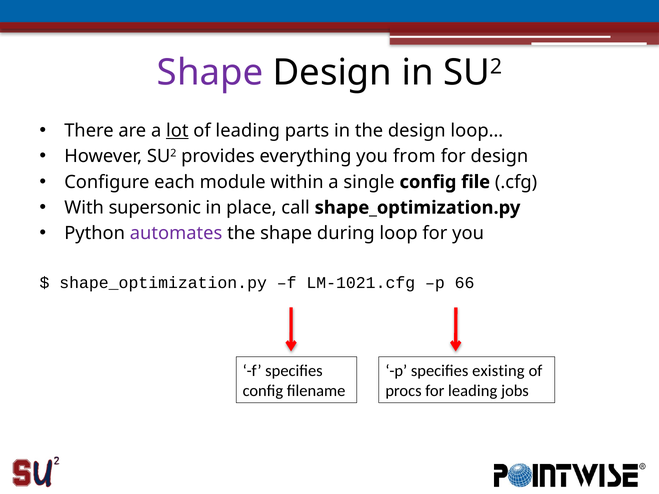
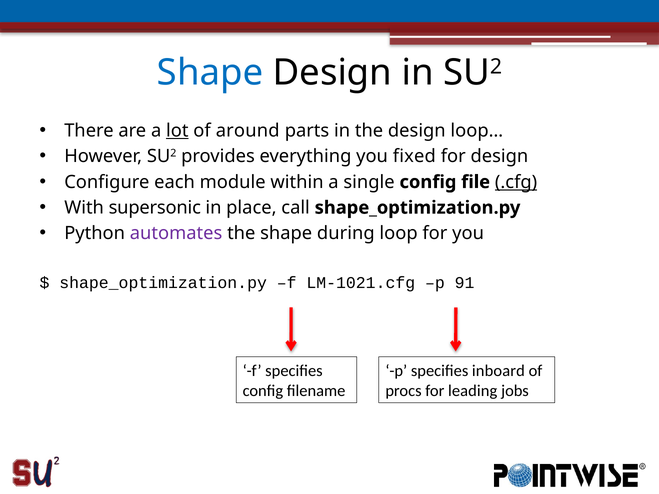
Shape at (210, 73) colour: purple -> blue
of leading: leading -> around
from: from -> fixed
.cfg underline: none -> present
66: 66 -> 91
existing: existing -> inboard
